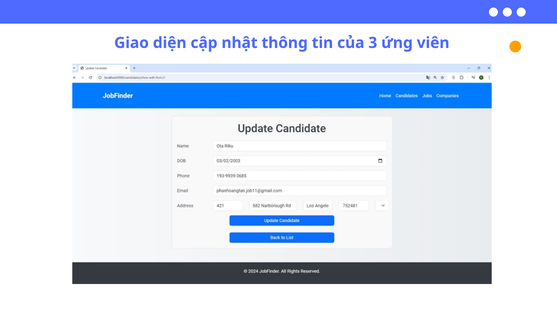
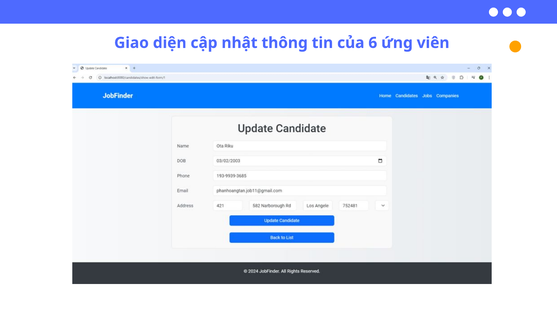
3: 3 -> 6
